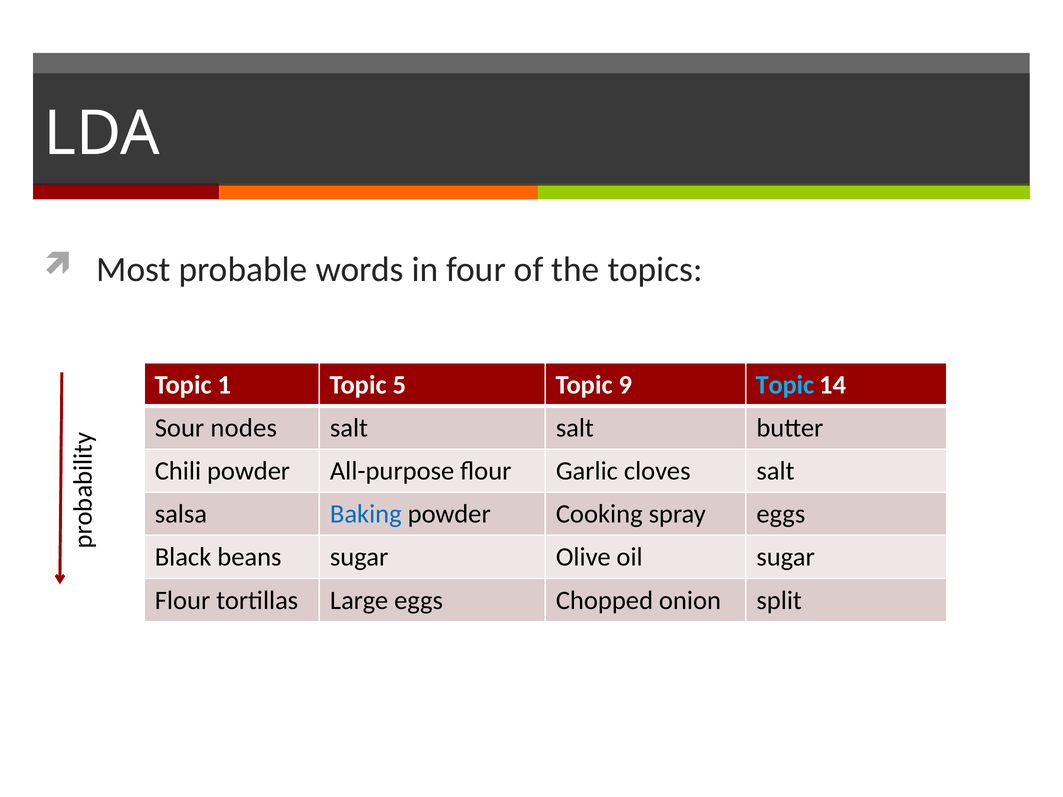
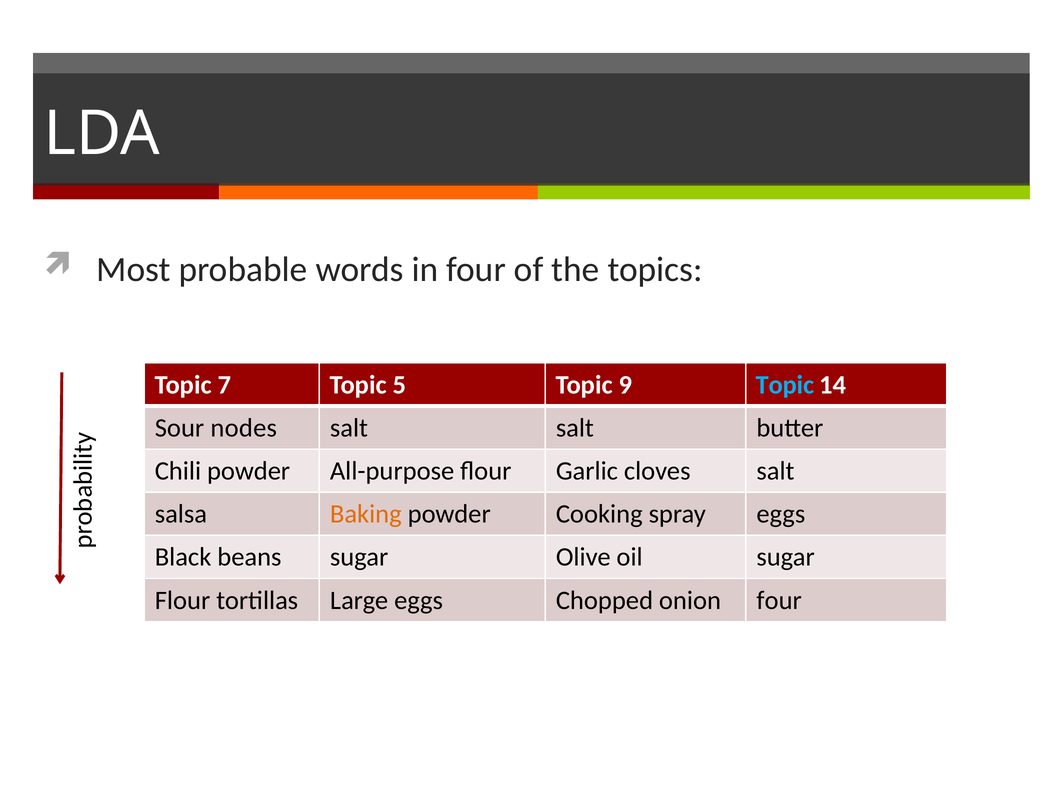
1: 1 -> 7
Baking colour: blue -> orange
onion split: split -> four
